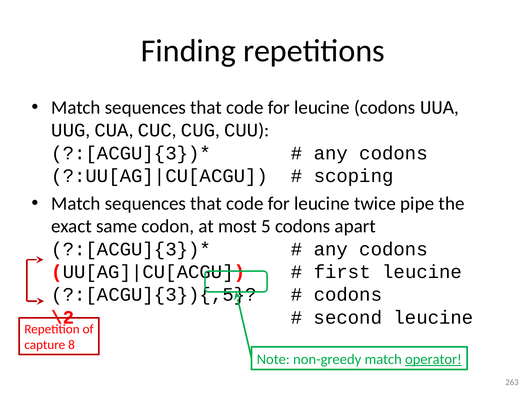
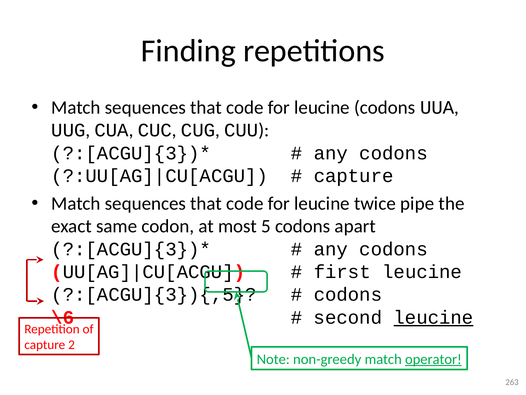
scoping at (354, 176): scoping -> capture
\2: \2 -> \6
leucine at (433, 317) underline: none -> present
8: 8 -> 2
